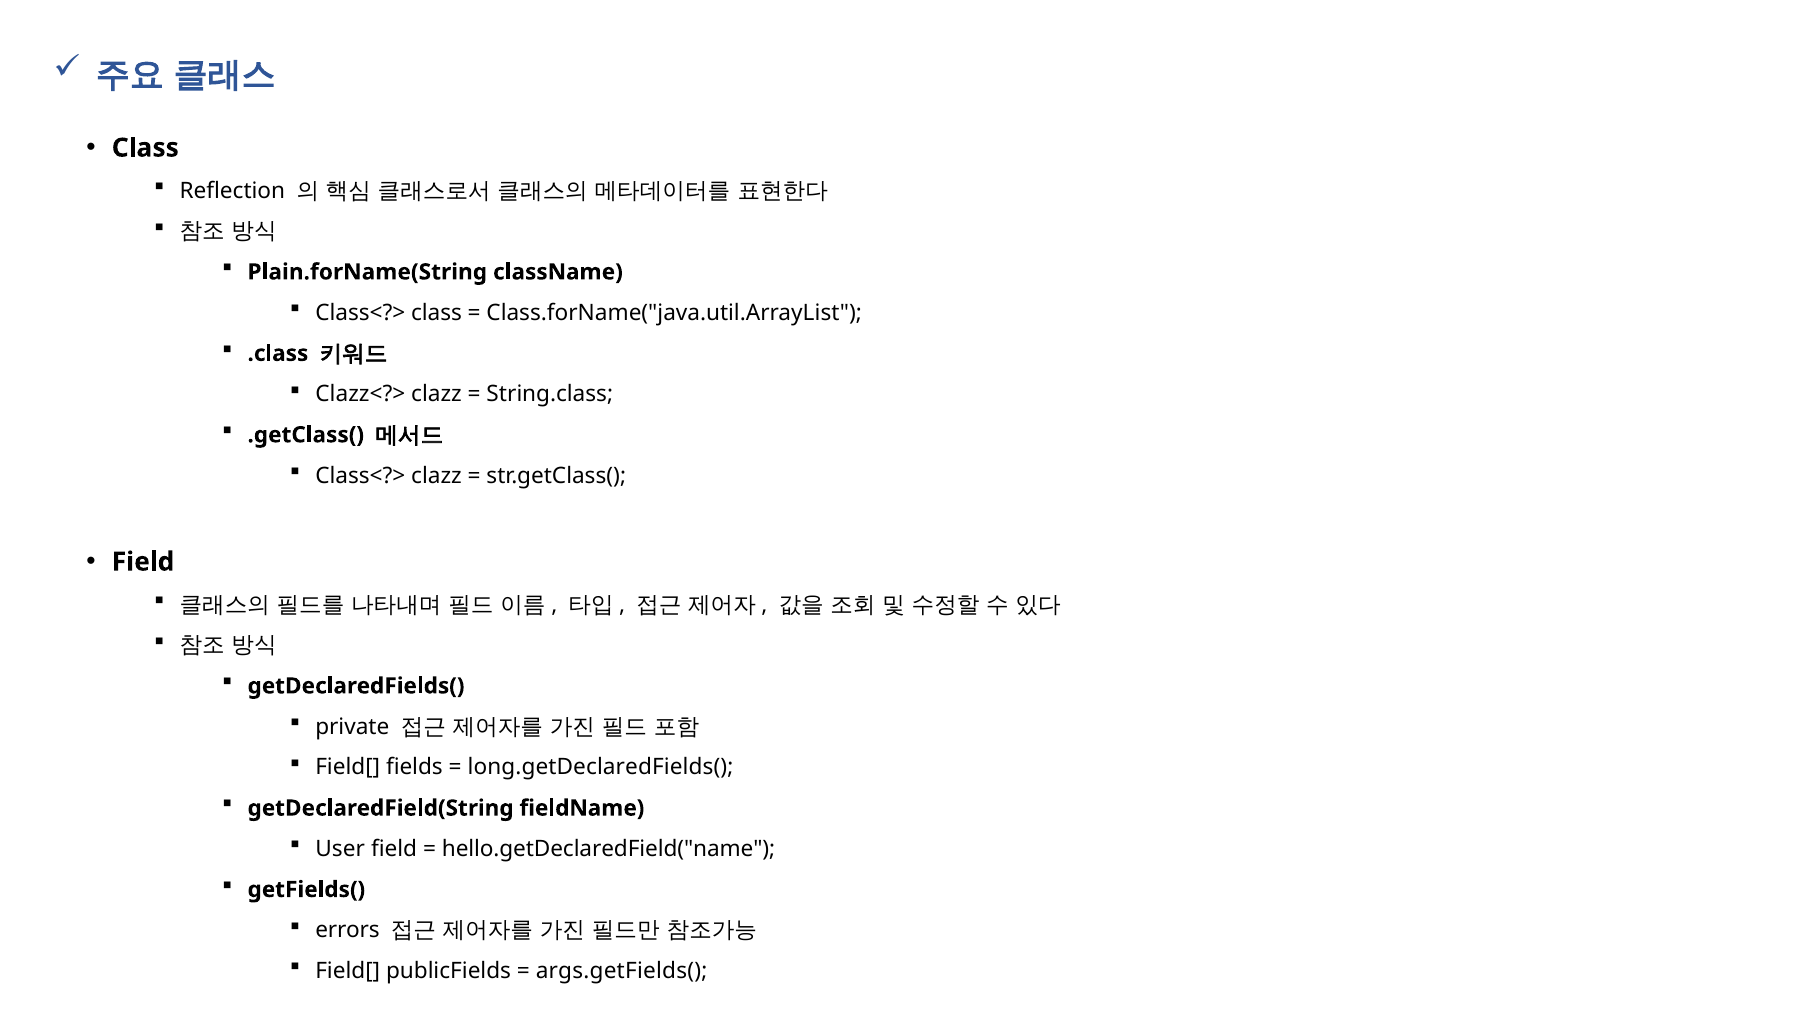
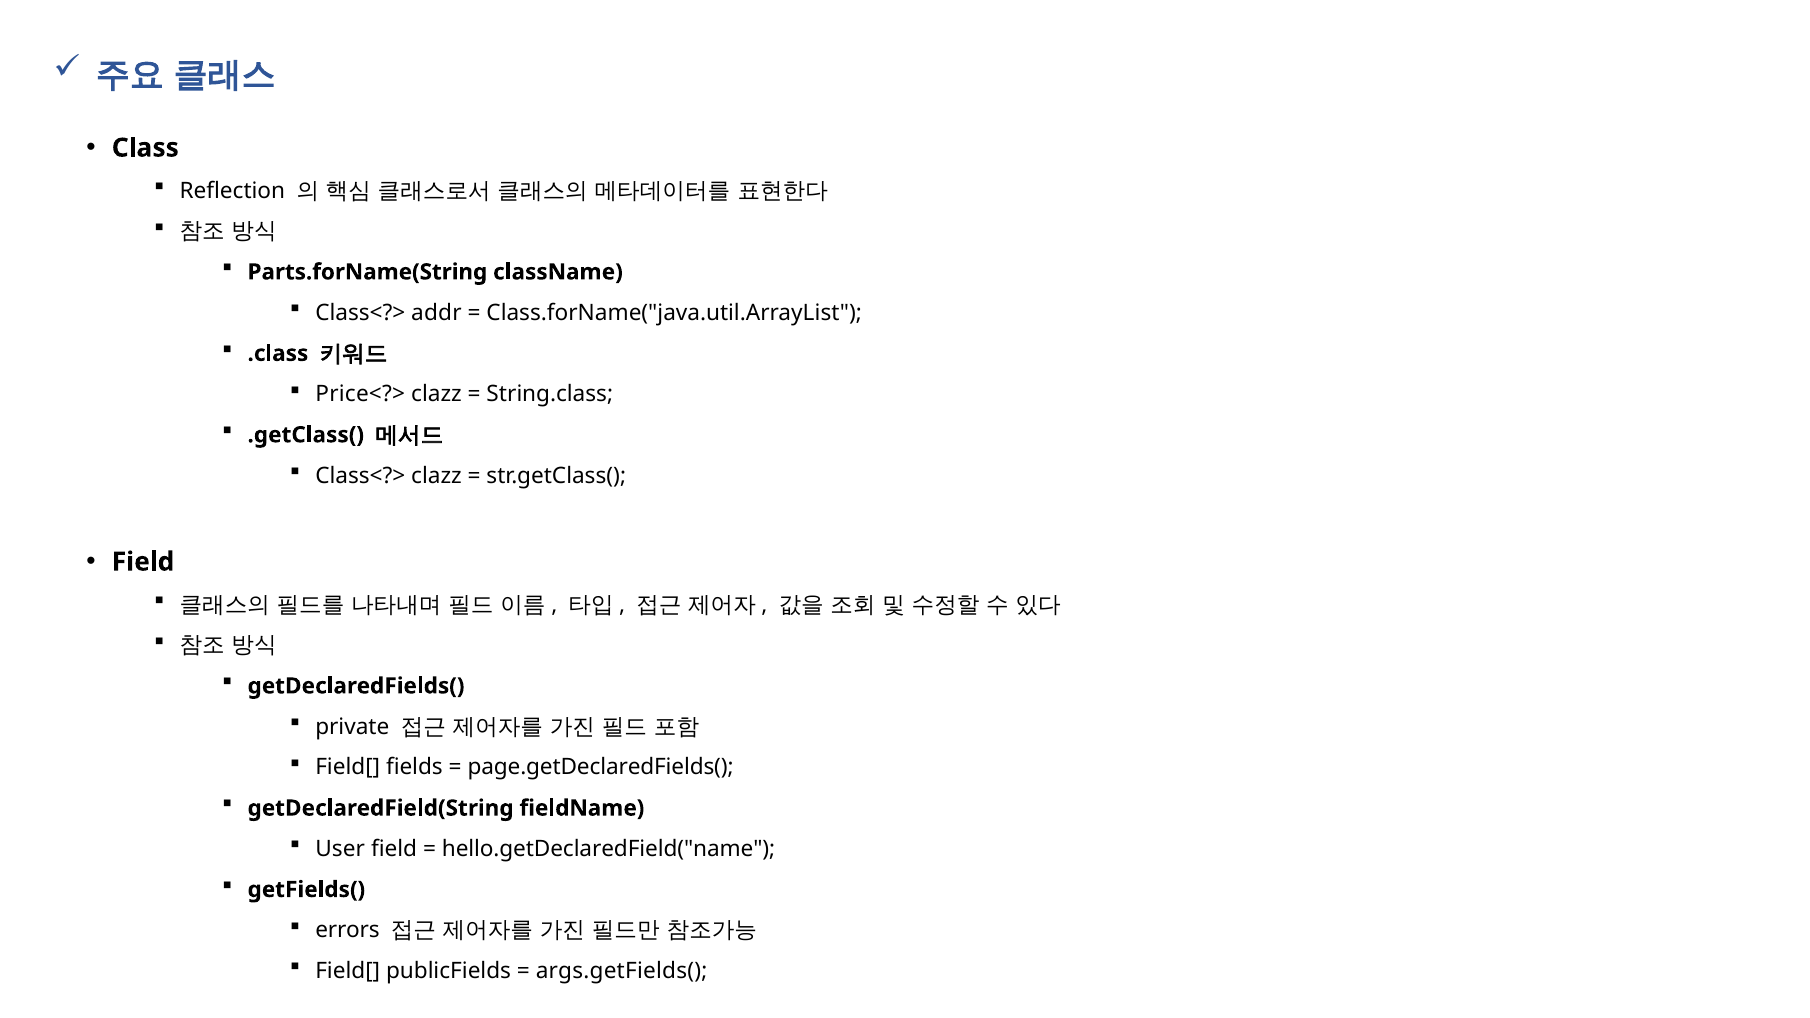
Plain.forName(String: Plain.forName(String -> Parts.forName(String
Class<?> class: class -> addr
Clazz<?>: Clazz<?> -> Price<?>
long.getDeclaredFields(: long.getDeclaredFields( -> page.getDeclaredFields(
